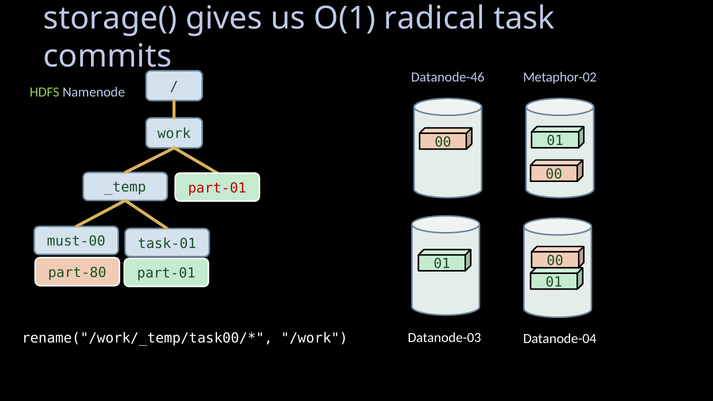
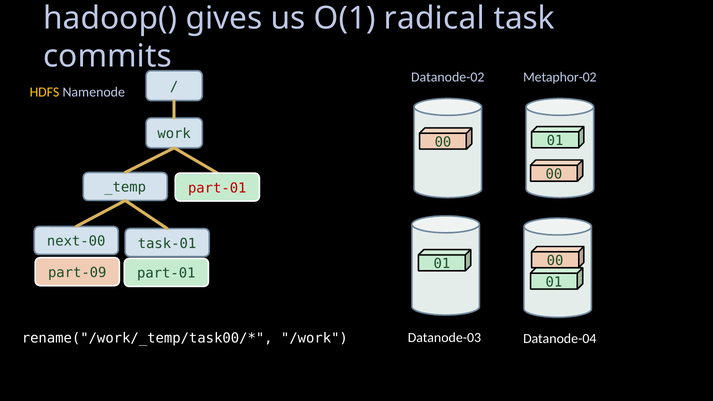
storage(: storage( -> hadoop(
Datanode-46: Datanode-46 -> Datanode-02
HDFS colour: light green -> yellow
must-00: must-00 -> next-00
part-80: part-80 -> part-09
